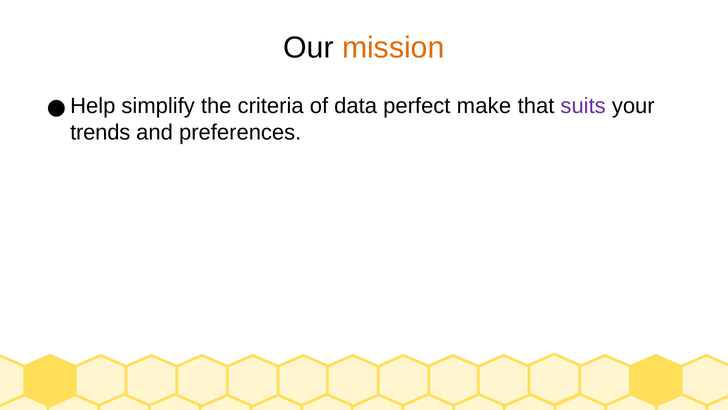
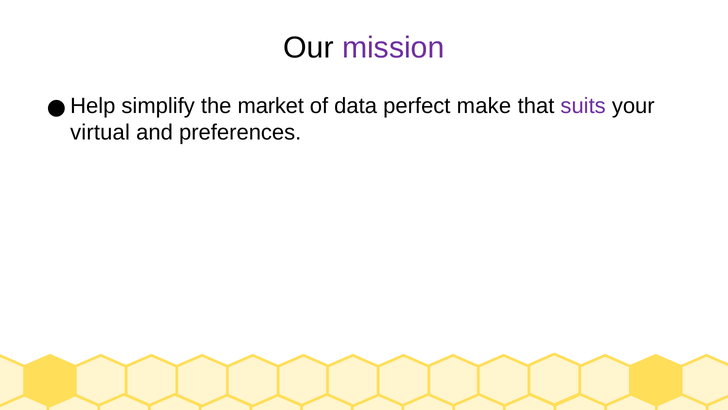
mission colour: orange -> purple
criteria: criteria -> market
trends: trends -> virtual
